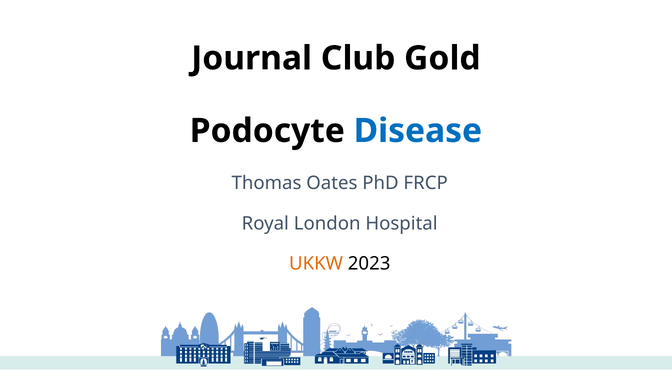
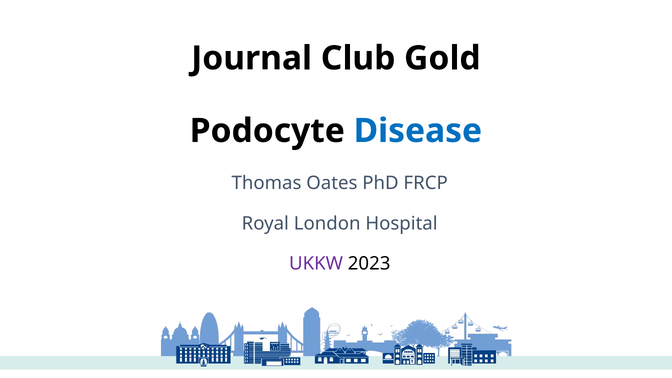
UKKW colour: orange -> purple
